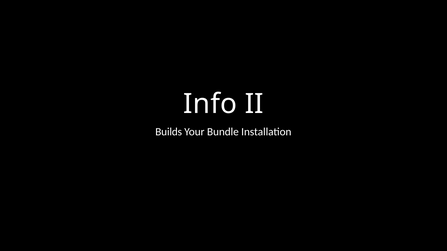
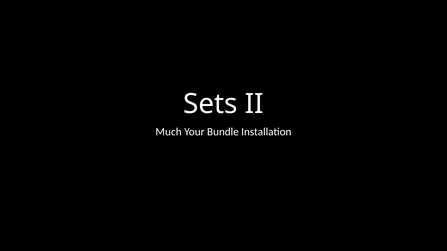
Info: Info -> Sets
Builds: Builds -> Much
